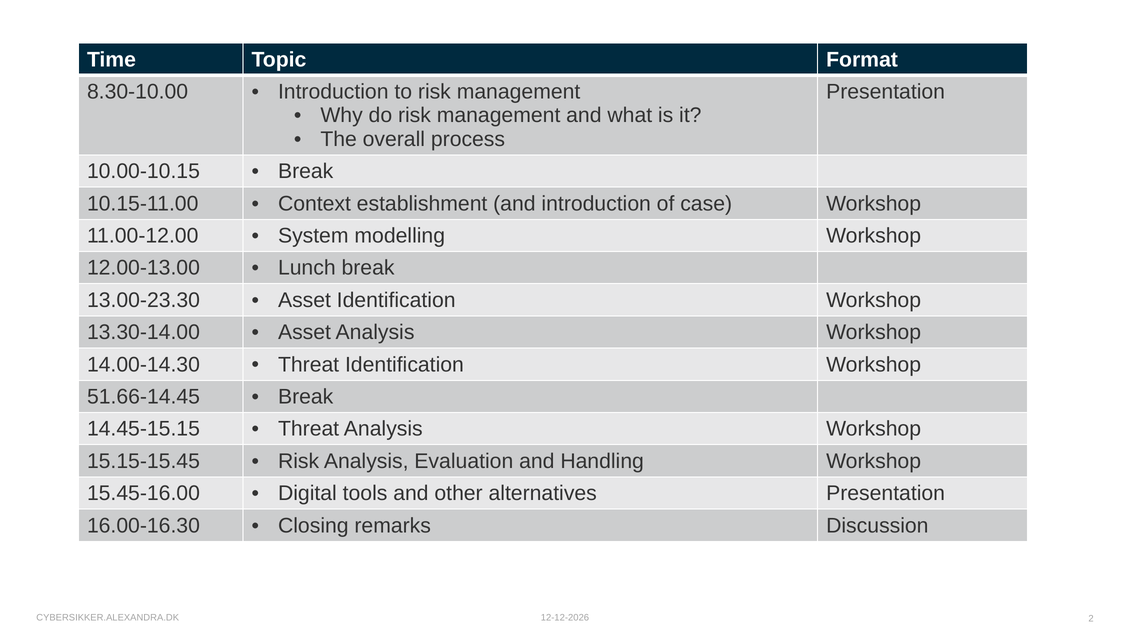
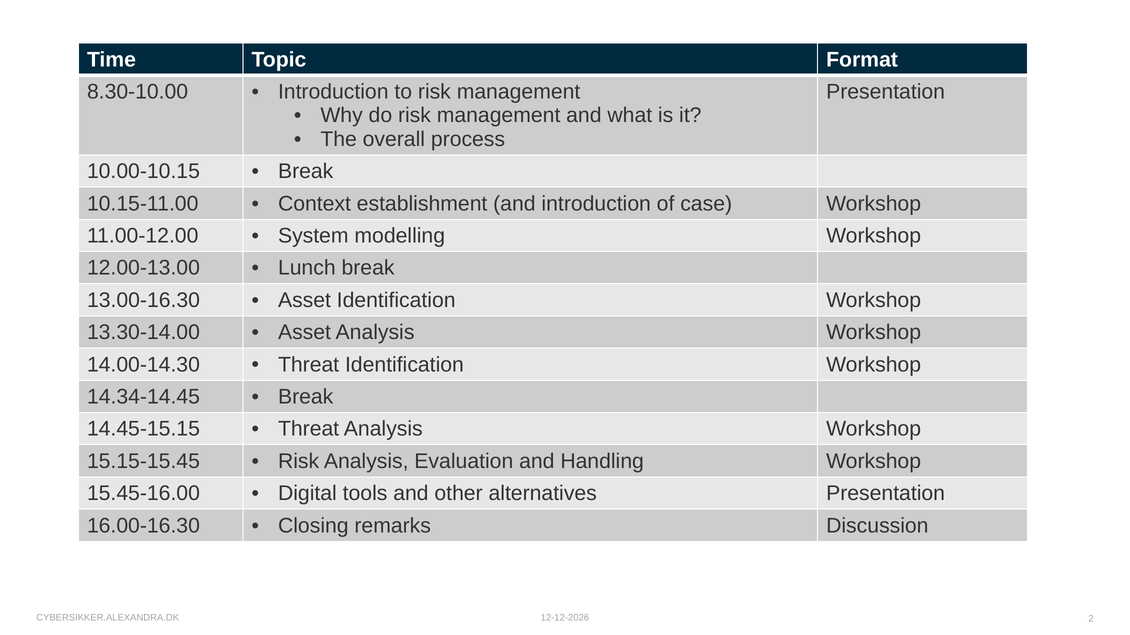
13.00-23.30: 13.00-23.30 -> 13.00-16.30
51.66-14.45: 51.66-14.45 -> 14.34-14.45
